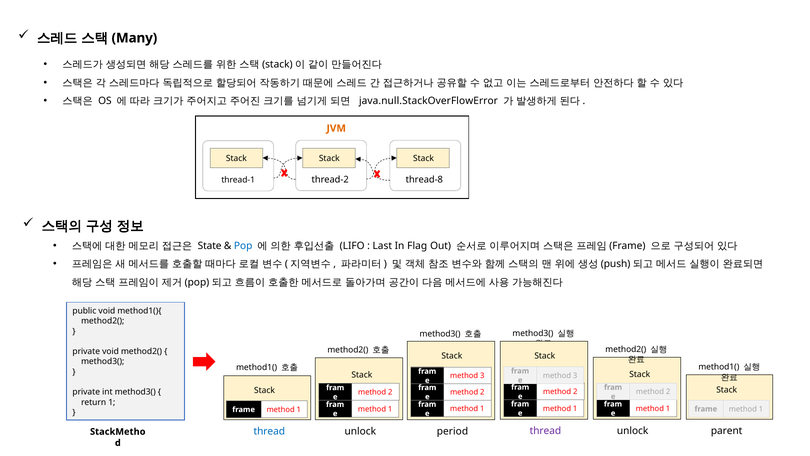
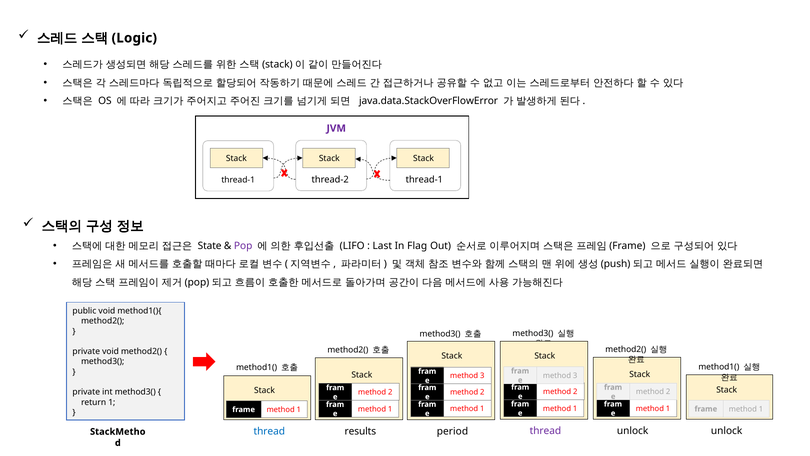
Many: Many -> Logic
java.null.StackOverFlowError: java.null.StackOverFlowError -> java.data.StackOverFlowError
JVM colour: orange -> purple
thread-8 at (424, 179): thread-8 -> thread-1
Pop colour: blue -> purple
parent at (727, 431): parent -> unlock
unlock at (360, 431): unlock -> results
